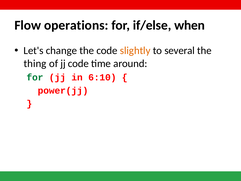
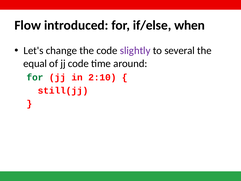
operations: operations -> introduced
slightly colour: orange -> purple
thing: thing -> equal
6:10: 6:10 -> 2:10
power(jj: power(jj -> still(jj
